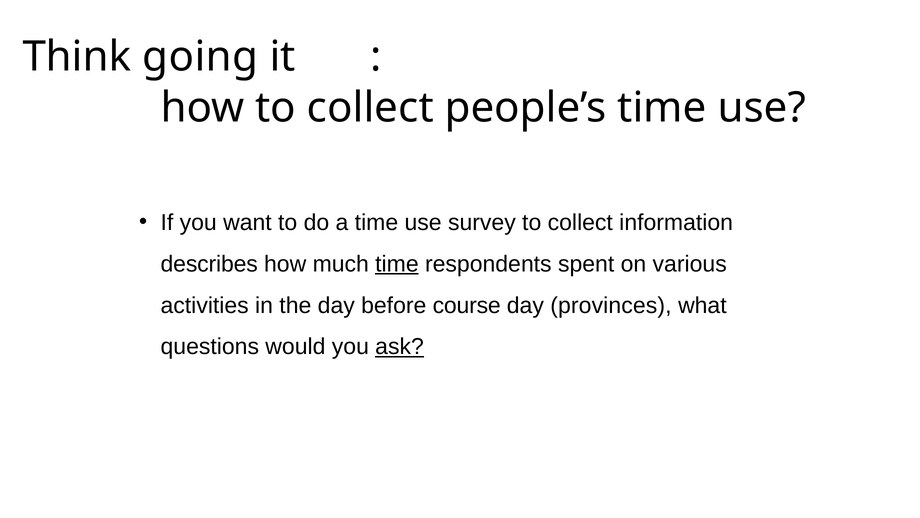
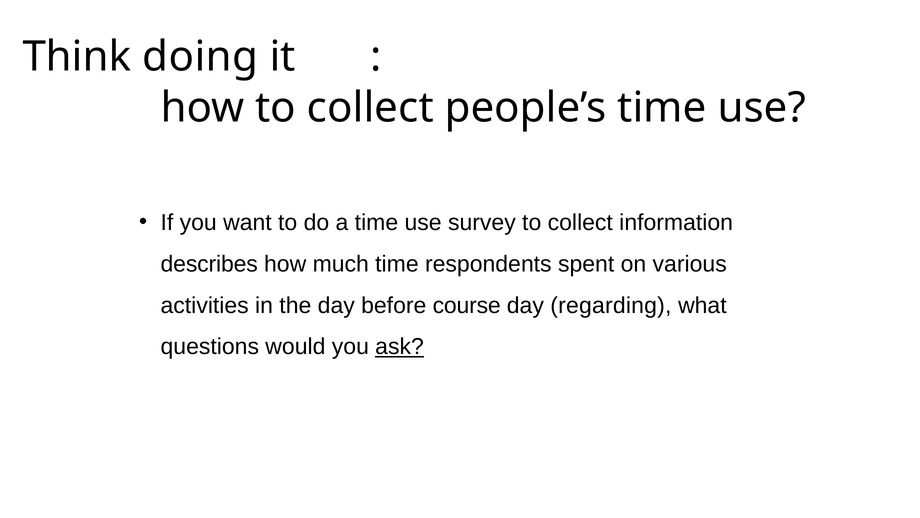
going: going -> doing
time at (397, 264) underline: present -> none
provinces: provinces -> regarding
